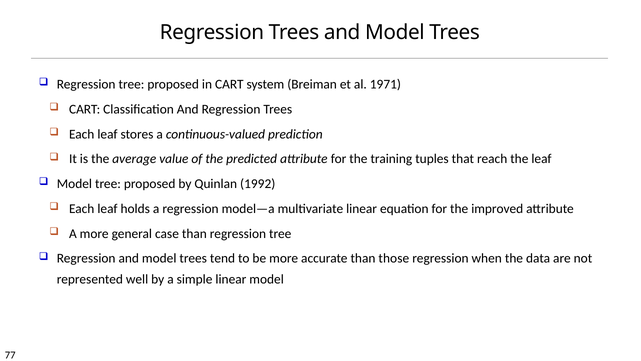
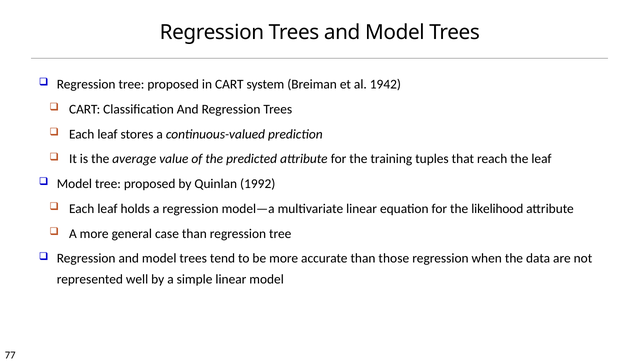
1971: 1971 -> 1942
improved: improved -> likelihood
